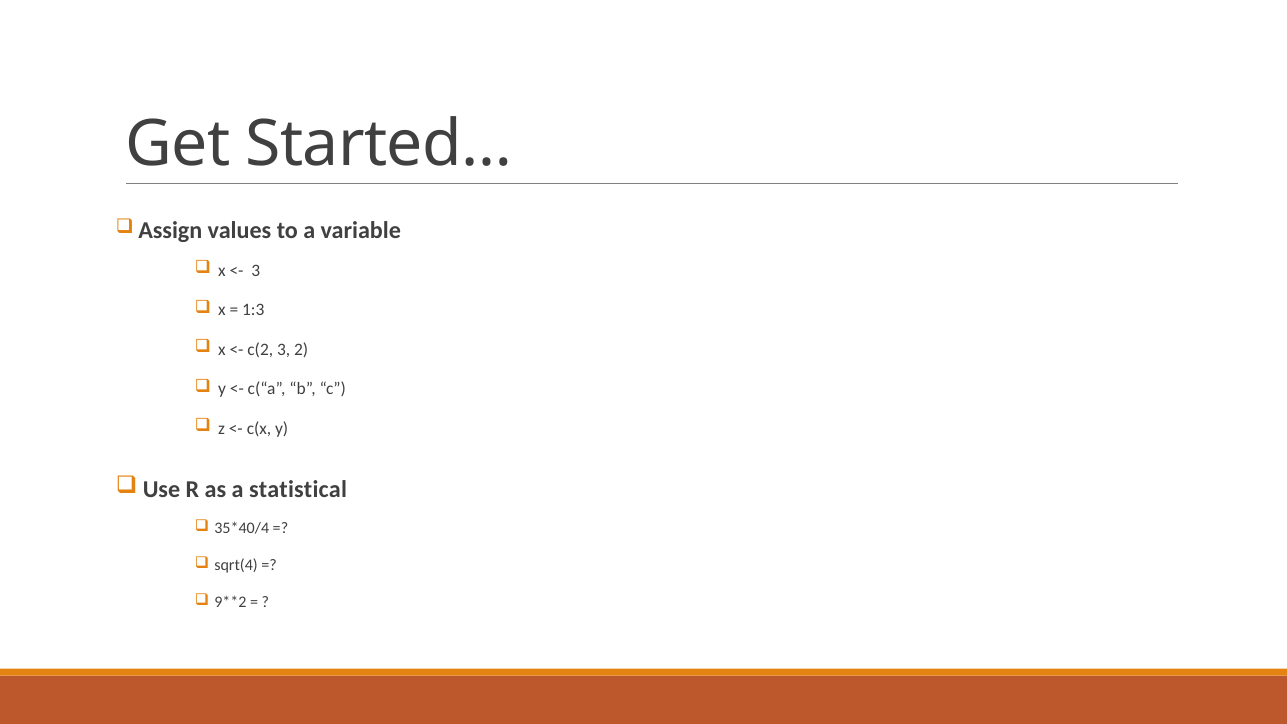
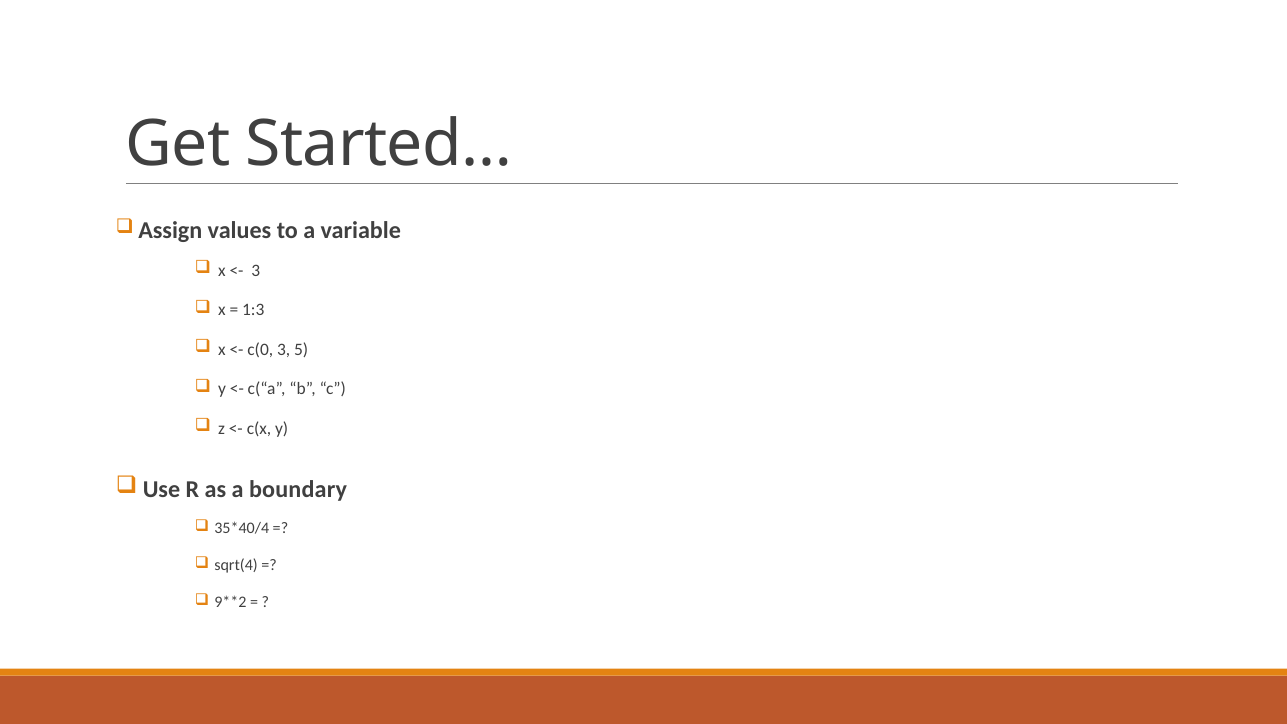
c(2: c(2 -> c(0
2: 2 -> 5
statistical: statistical -> boundary
